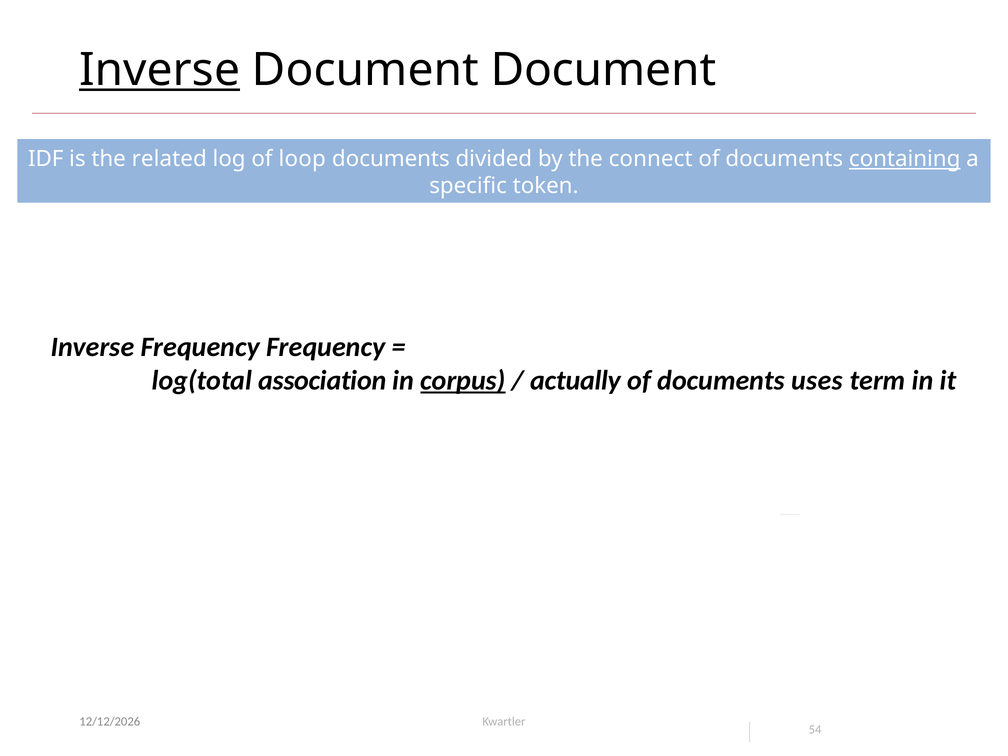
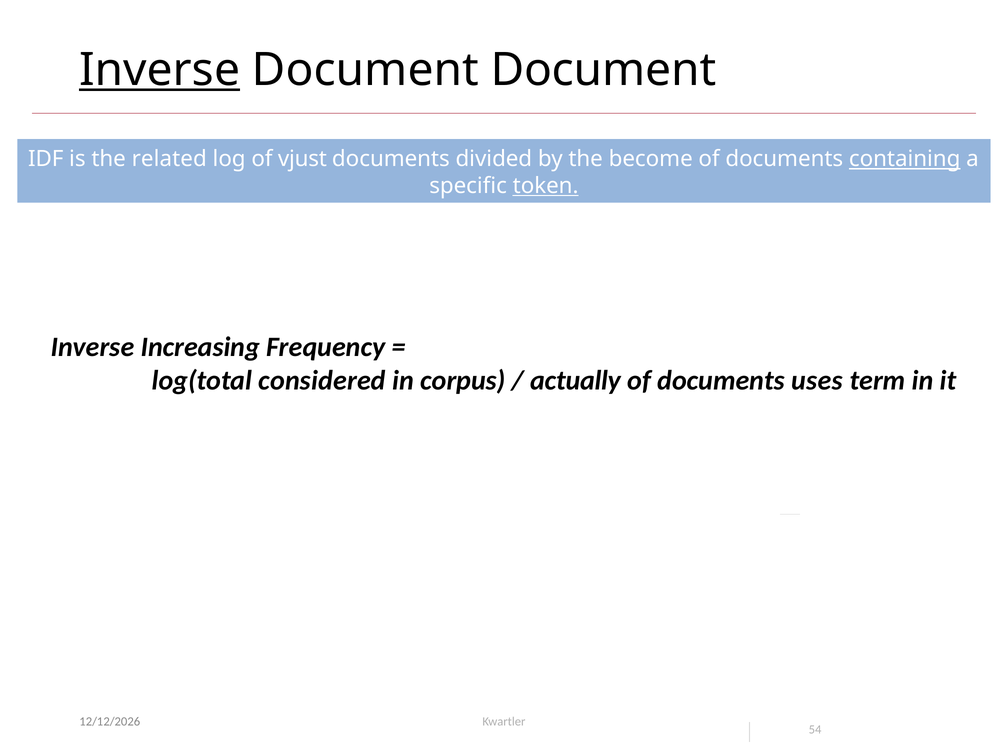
loop: loop -> vjust
connect: connect -> become
token underline: none -> present
Inverse Frequency: Frequency -> Increasing
association: association -> considered
corpus underline: present -> none
